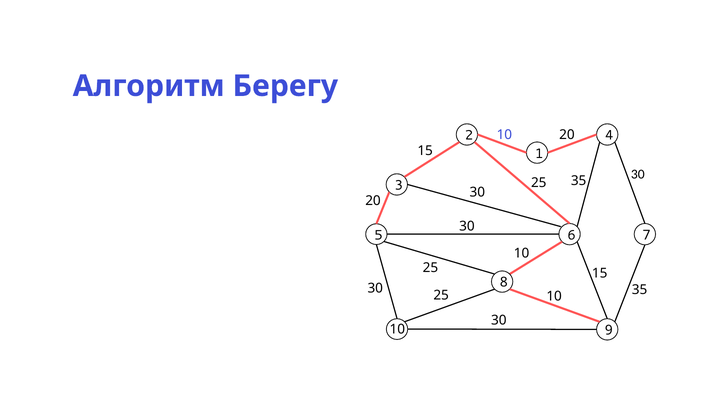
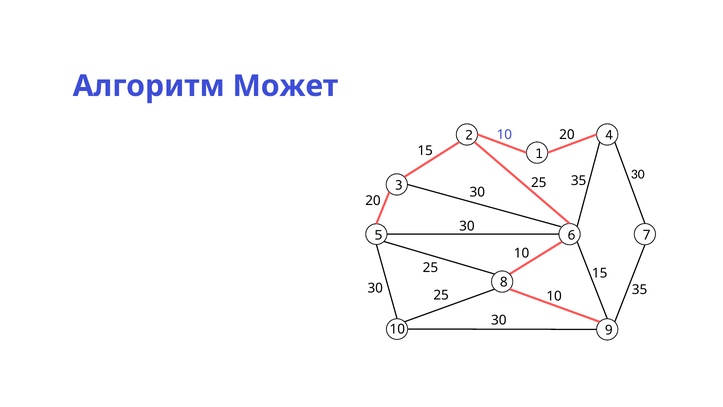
Берегу: Берегу -> Может
